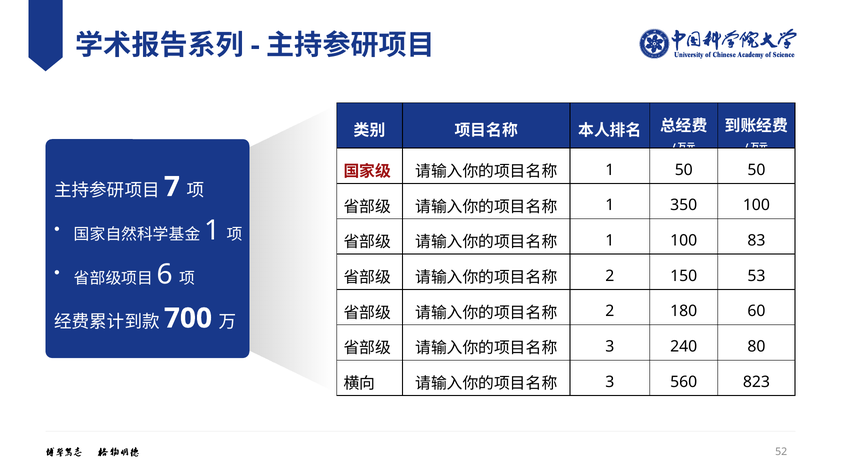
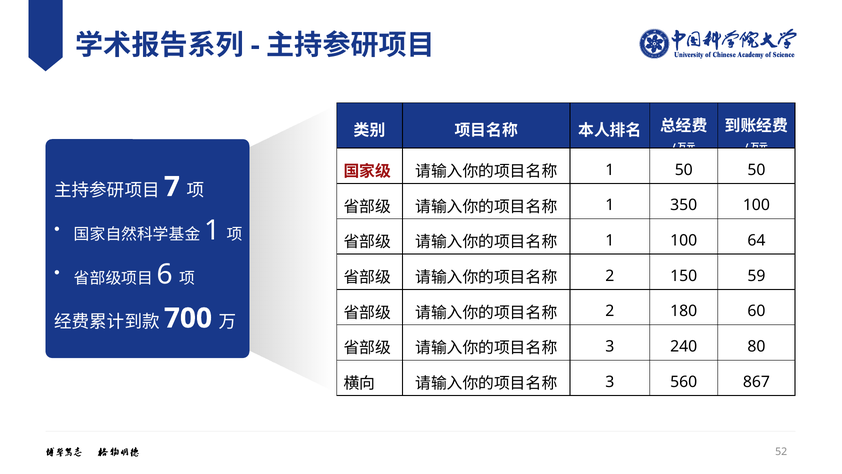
83: 83 -> 64
53: 53 -> 59
823: 823 -> 867
